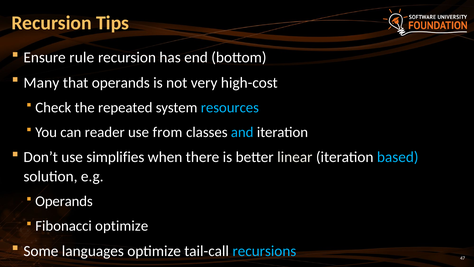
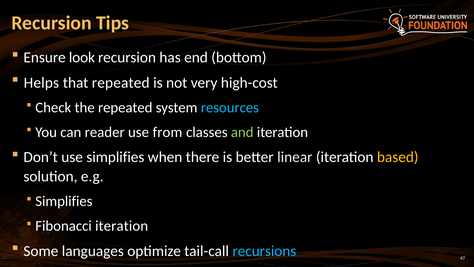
rule: rule -> look
Many: Many -> Helps
that operands: operands -> repeated
and colour: light blue -> light green
based colour: light blue -> yellow
Operands at (64, 201): Operands -> Simplifies
Fibonacci optimize: optimize -> iteration
